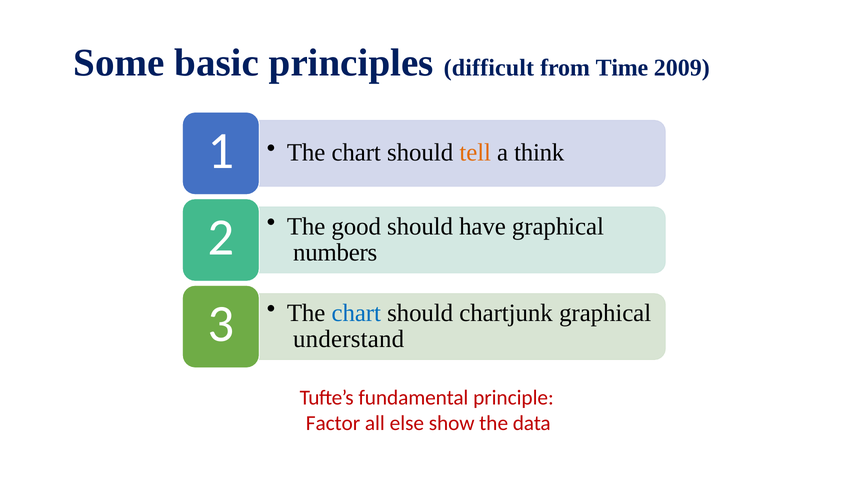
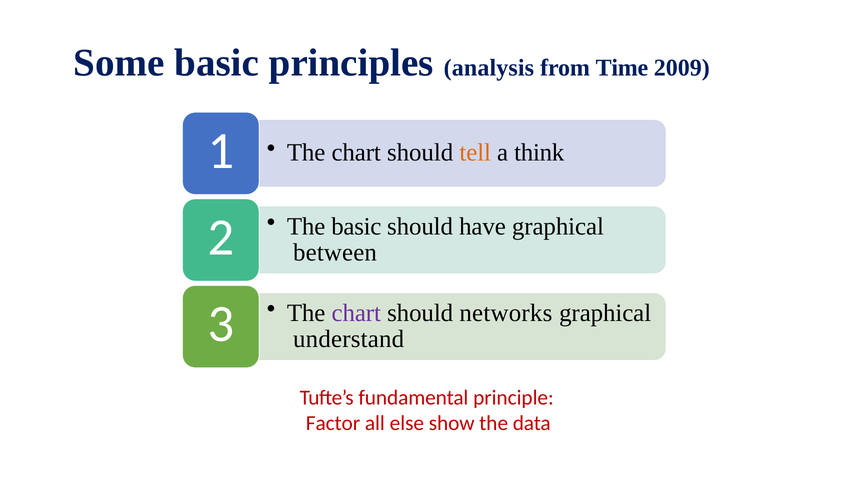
difficult: difficult -> analysis
The good: good -> basic
numbers: numbers -> between
chart at (356, 313) colour: blue -> purple
chartjunk: chartjunk -> networks
